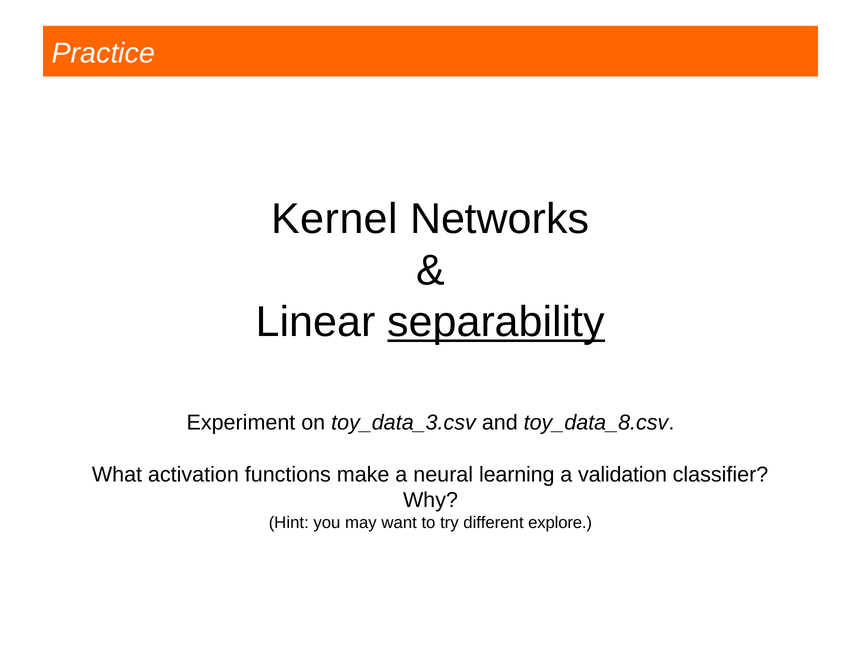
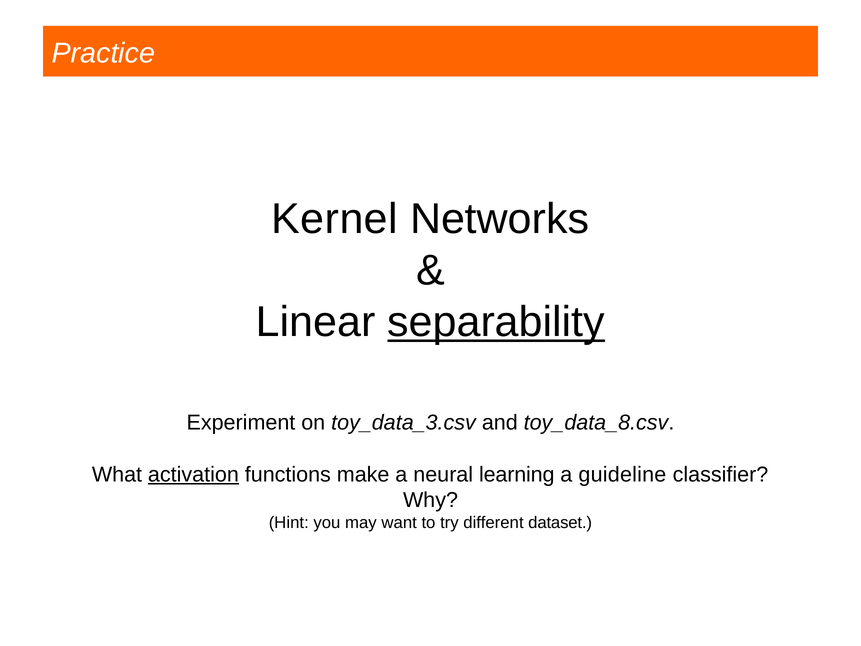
activation underline: none -> present
validation: validation -> guideline
explore: explore -> dataset
